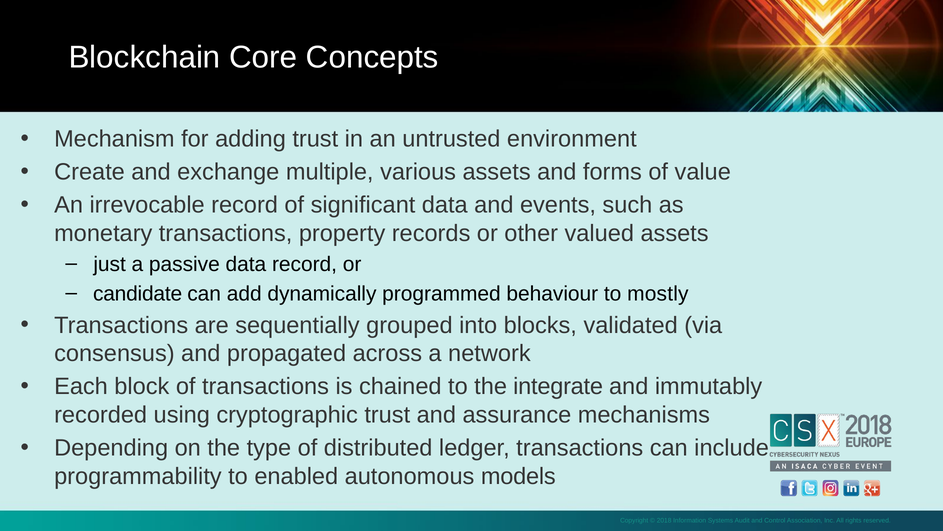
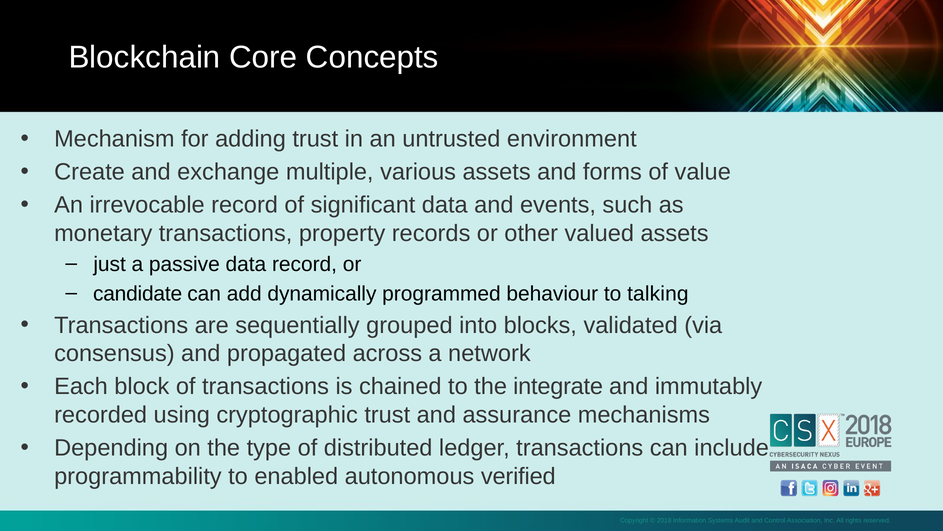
mostly: mostly -> talking
models: models -> verified
